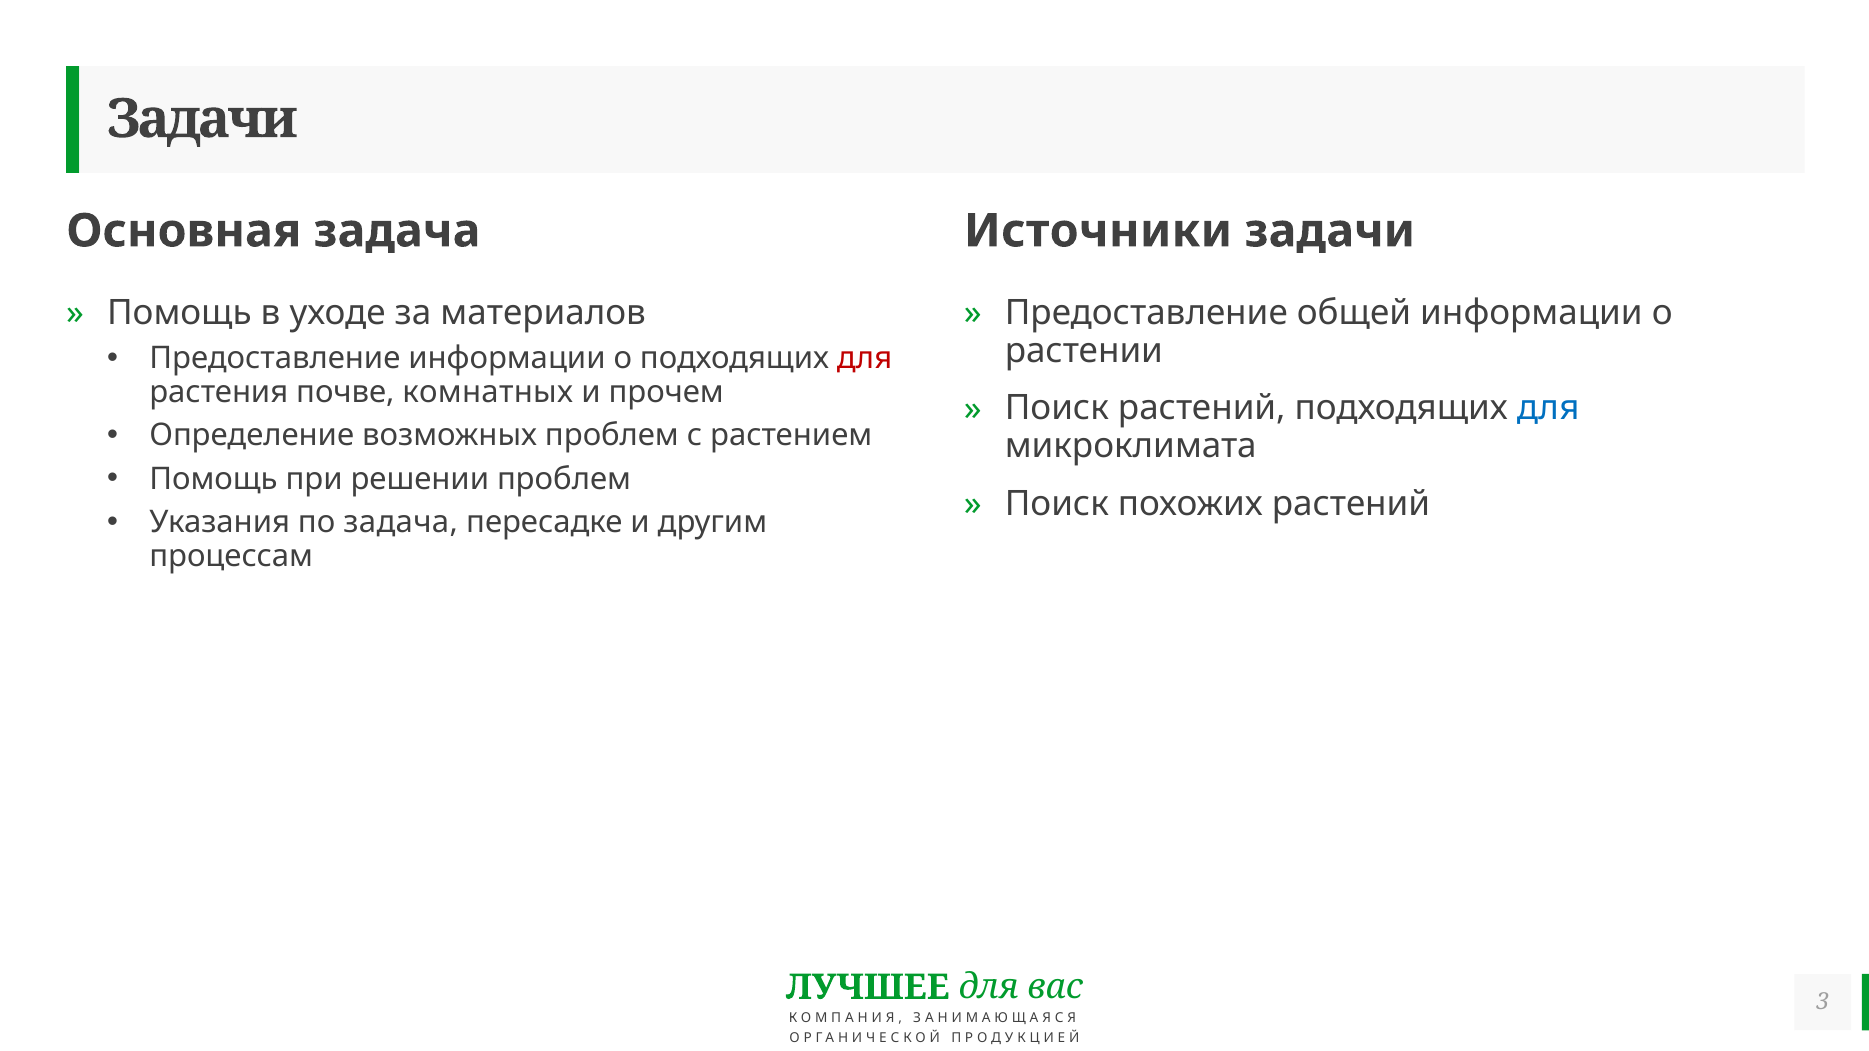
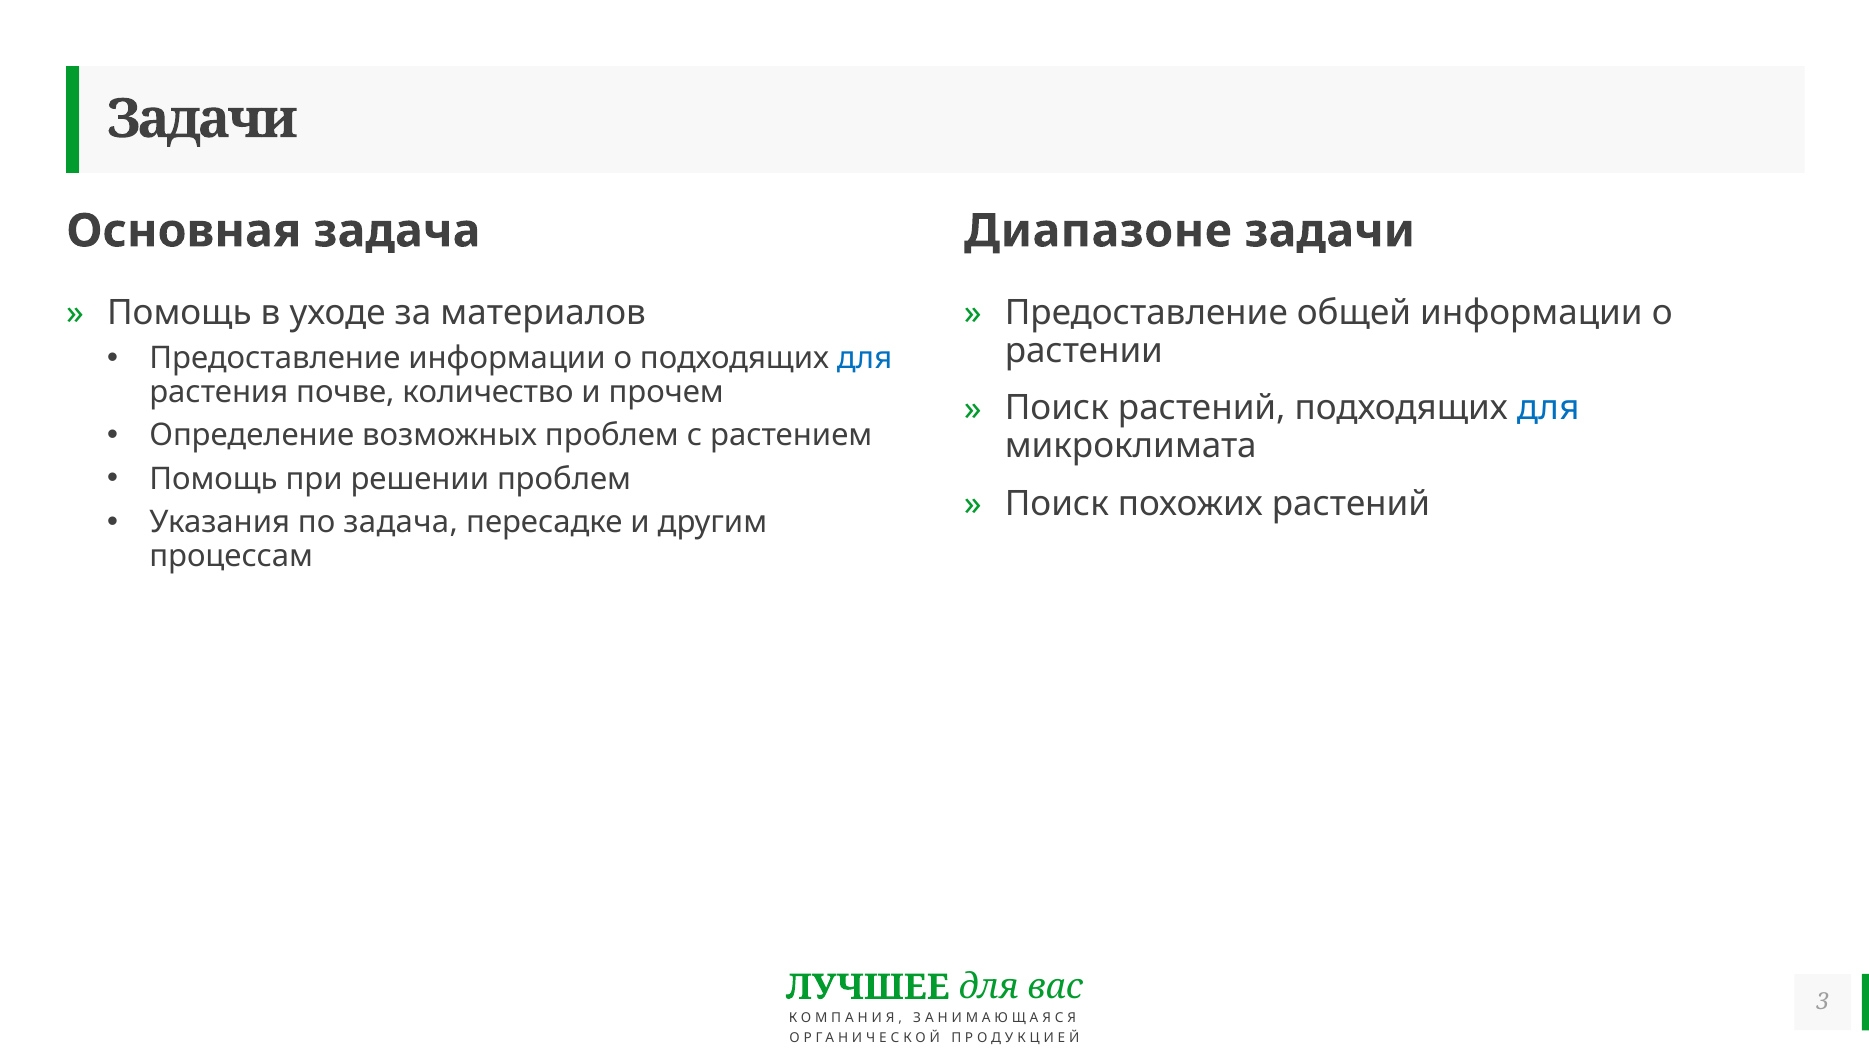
Источники: Источники -> Диапазоне
для at (865, 359) colour: red -> blue
комнатных: комнатных -> количество
